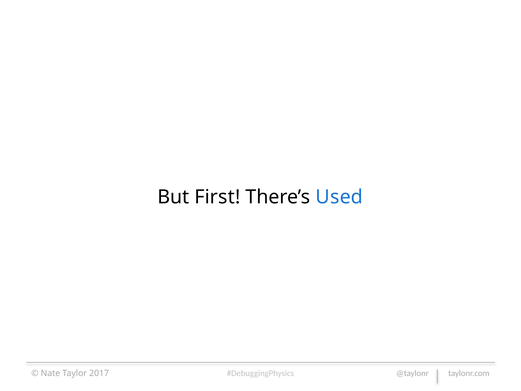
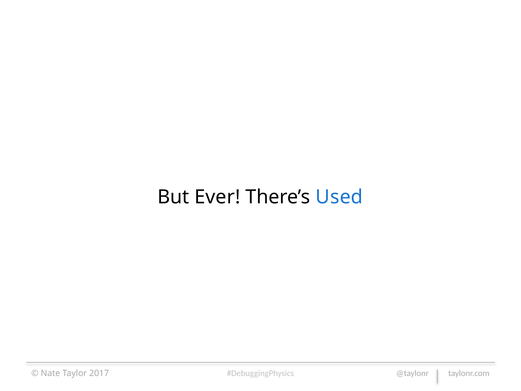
First: First -> Ever
